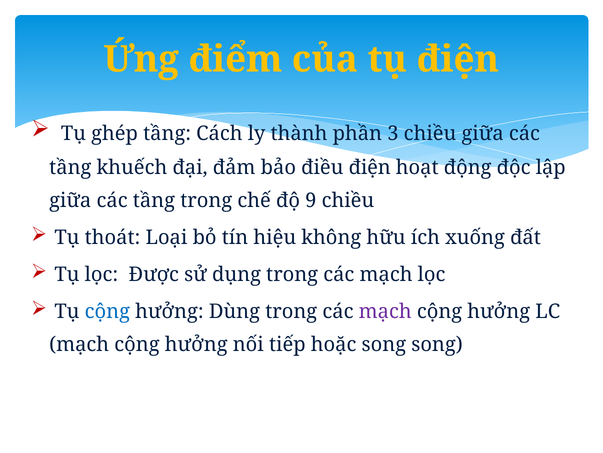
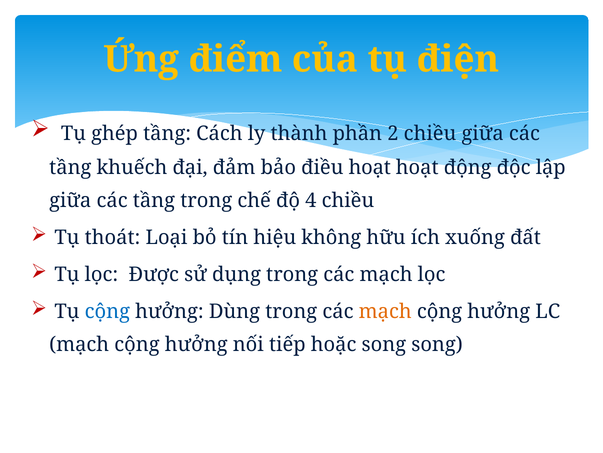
3: 3 -> 2
điều điện: điện -> hoạt
9: 9 -> 4
mạch at (385, 311) colour: purple -> orange
